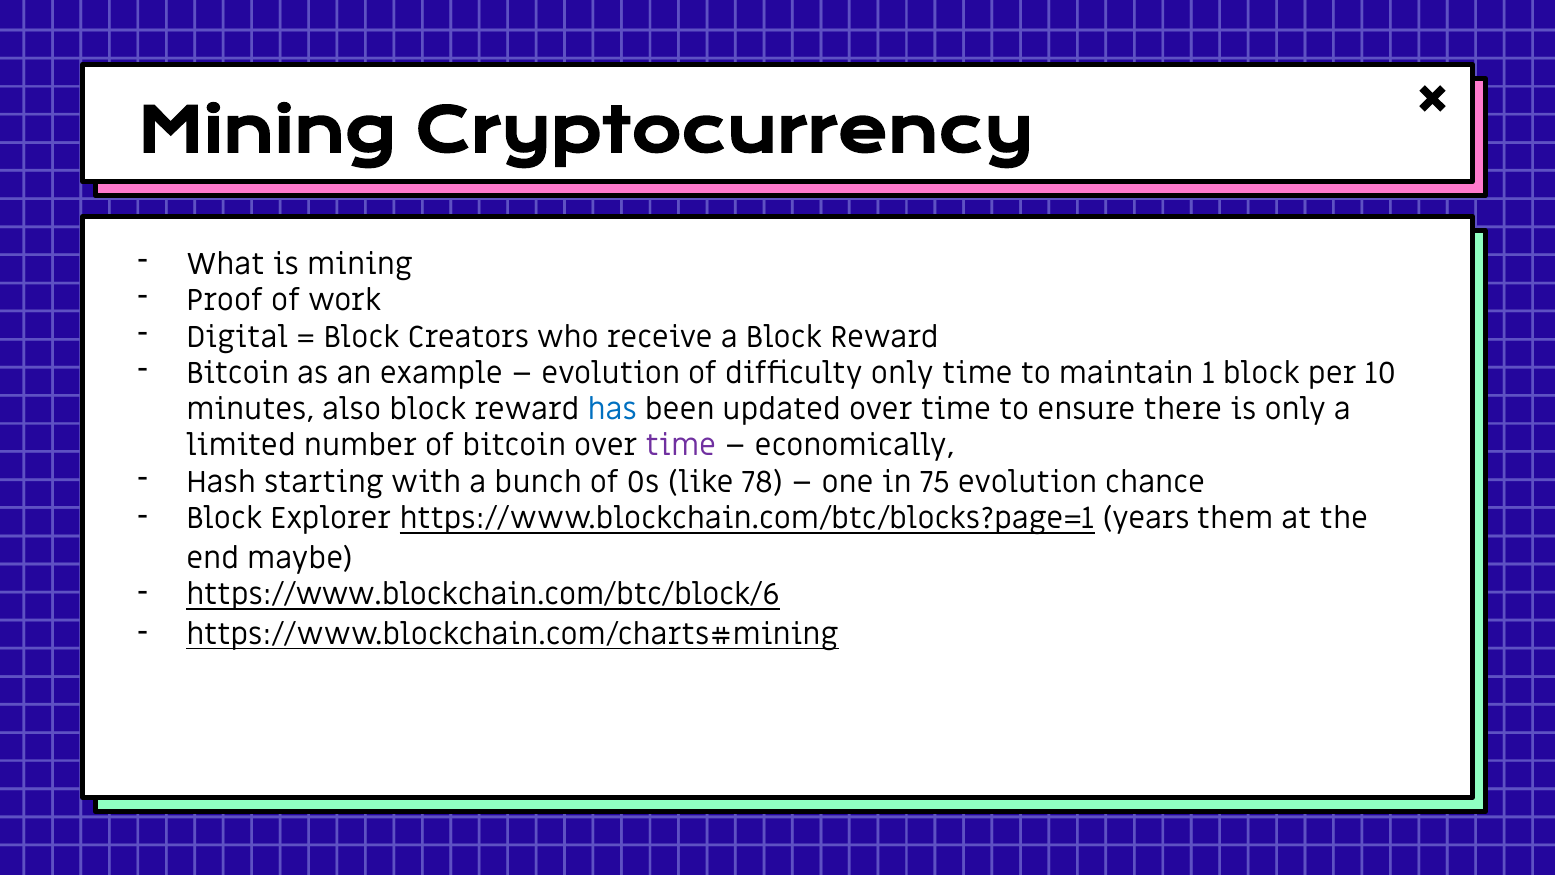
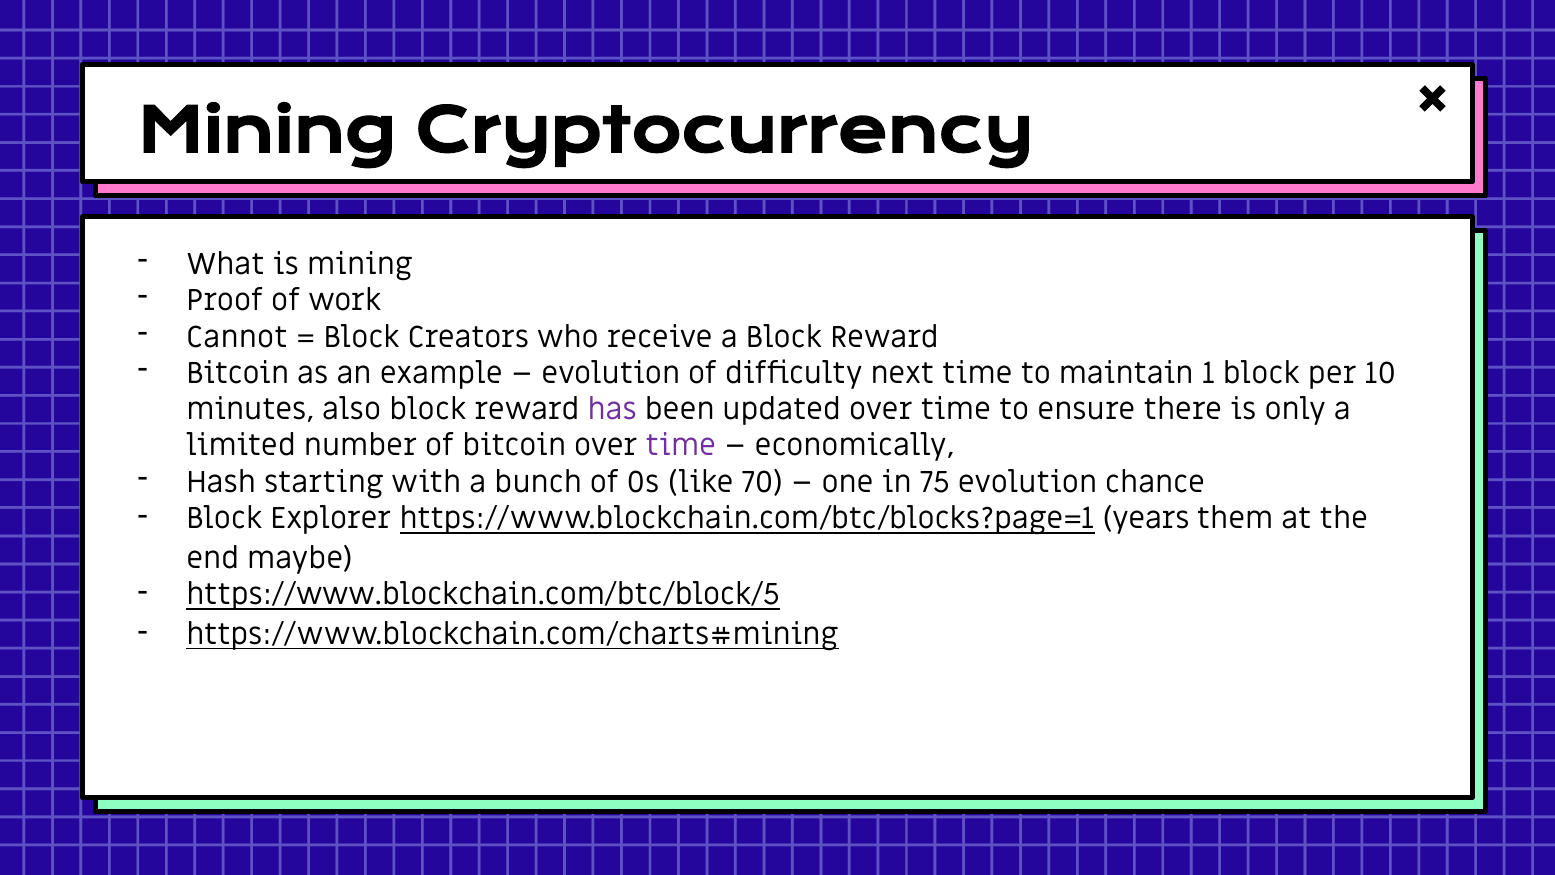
Digital: Digital -> Cannot
difficulty only: only -> next
has colour: blue -> purple
78: 78 -> 70
https://www.blockchain.com/btc/block/6: https://www.blockchain.com/btc/block/6 -> https://www.blockchain.com/btc/block/5
